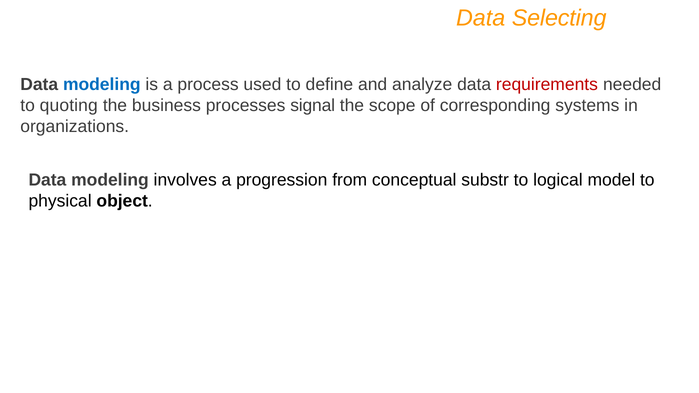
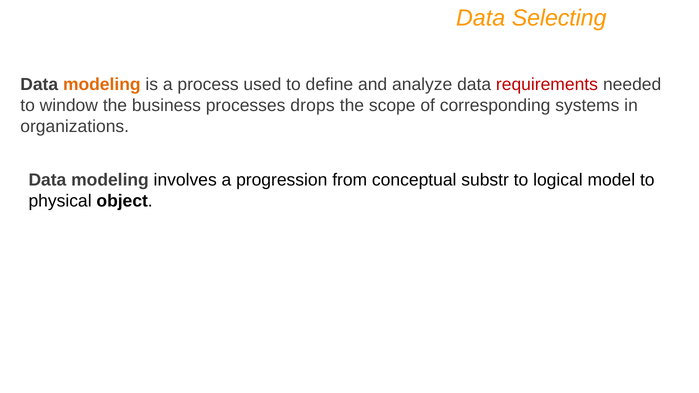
modeling at (102, 85) colour: blue -> orange
quoting: quoting -> window
signal: signal -> drops
